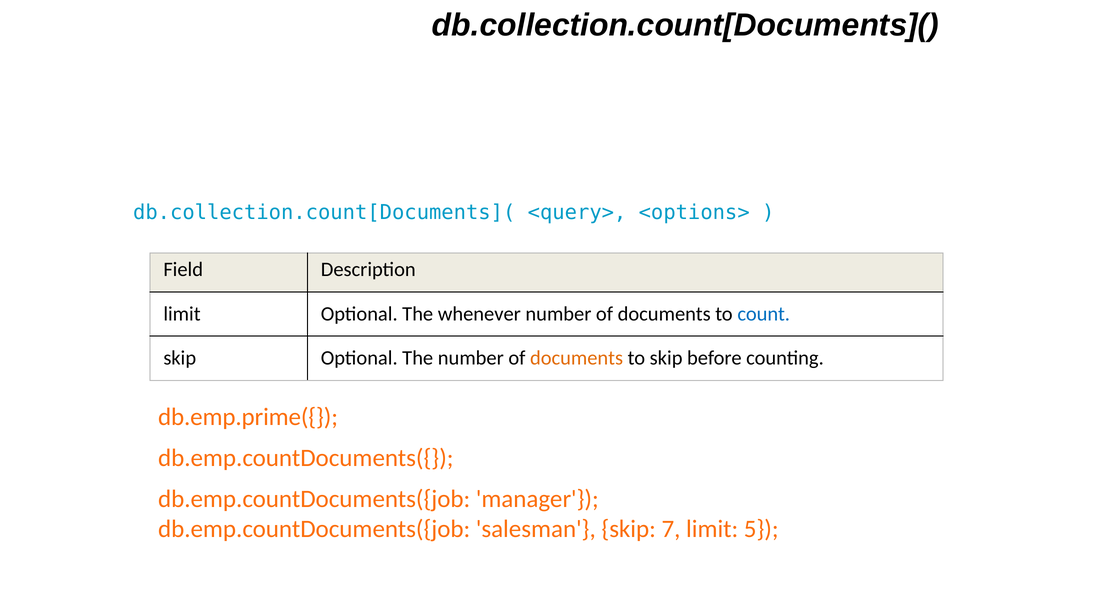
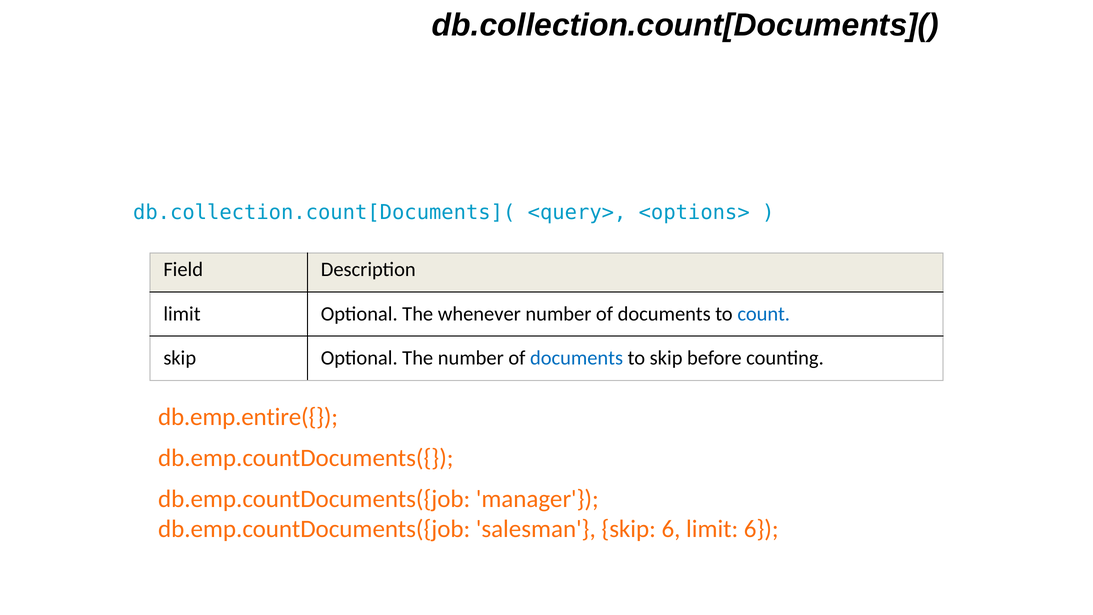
documents at (577, 358) colour: orange -> blue
db.emp.prime({: db.emp.prime({ -> db.emp.entire({
skip 7: 7 -> 6
limit 5: 5 -> 6
